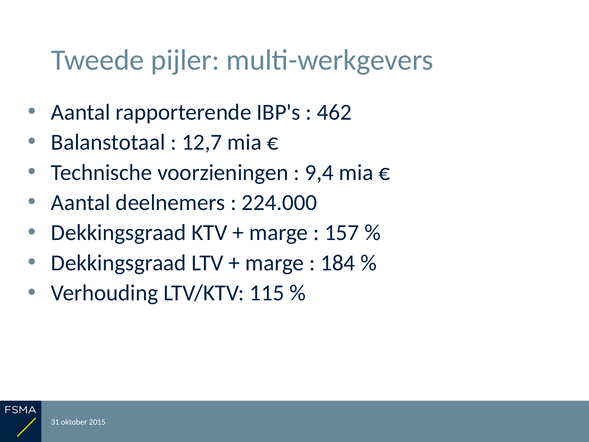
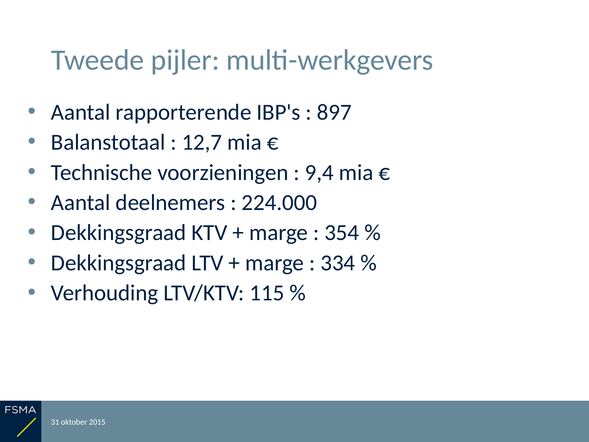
462: 462 -> 897
157: 157 -> 354
184: 184 -> 334
